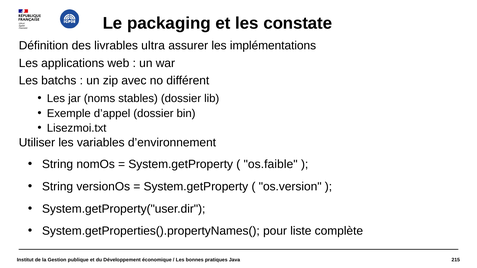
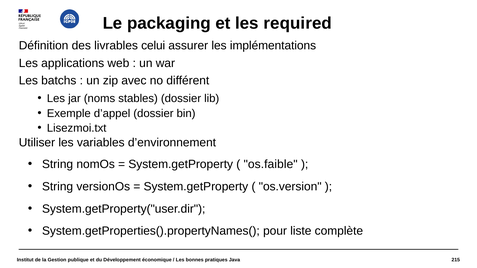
constate: constate -> required
ultra: ultra -> celui
